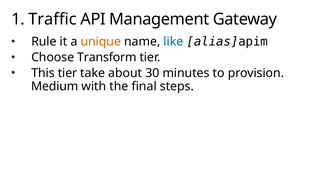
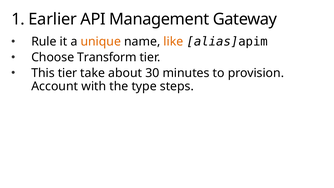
Traffic: Traffic -> Earlier
like colour: blue -> orange
Medium: Medium -> Account
final: final -> type
